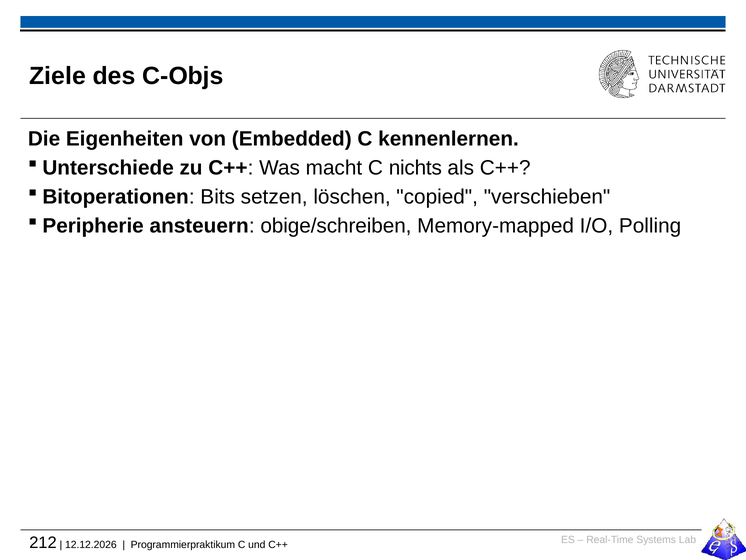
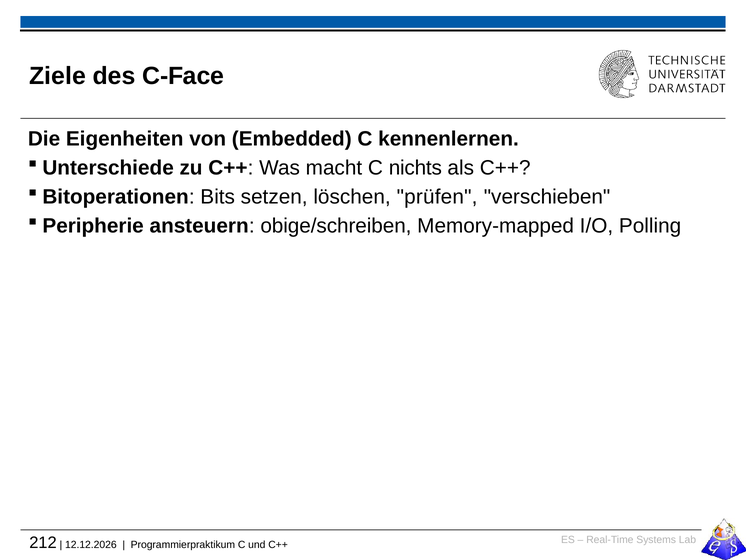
C-Objs: C-Objs -> C-Face
copied: copied -> prüfen
